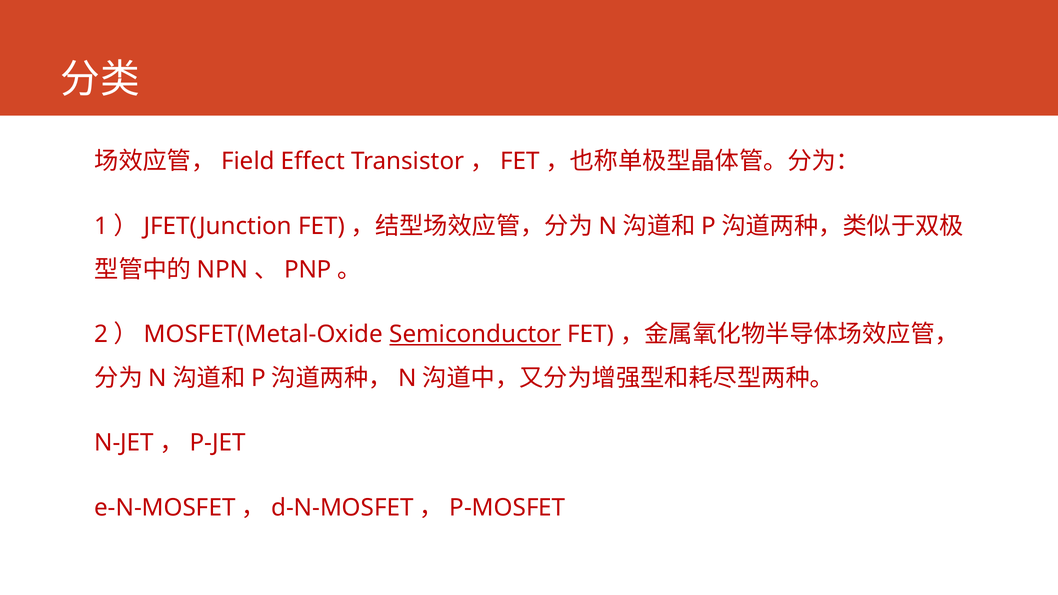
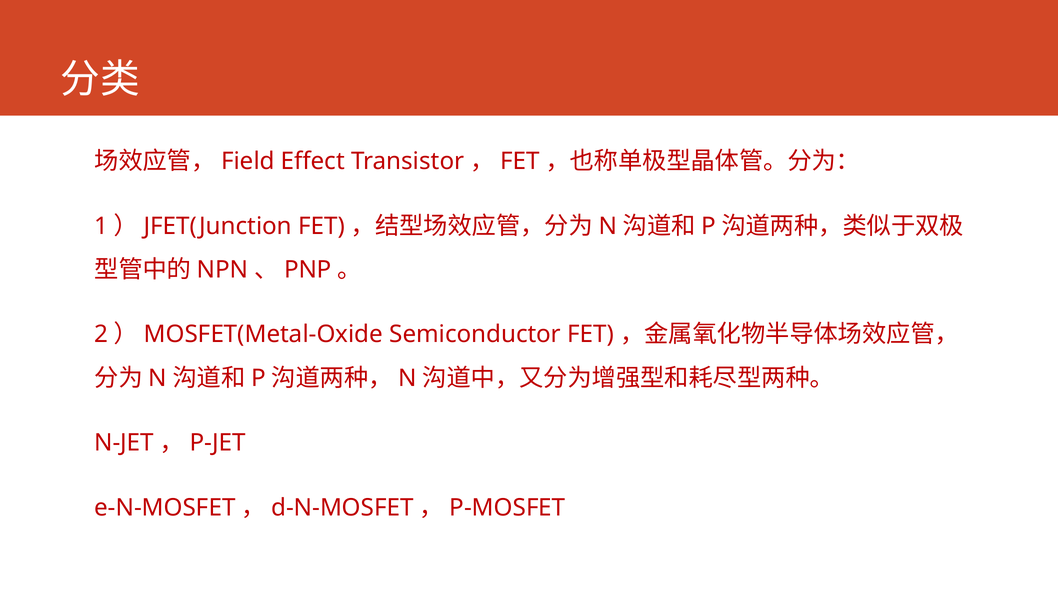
Semiconductor underline: present -> none
